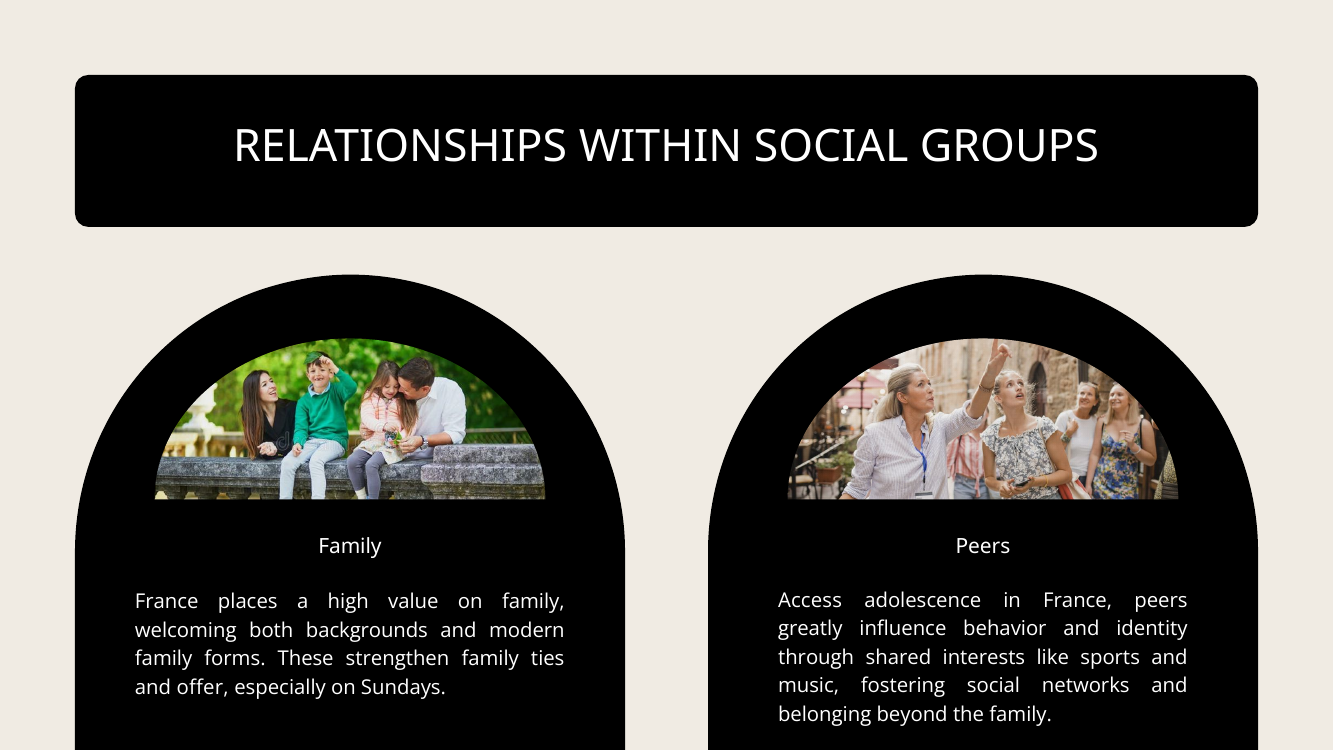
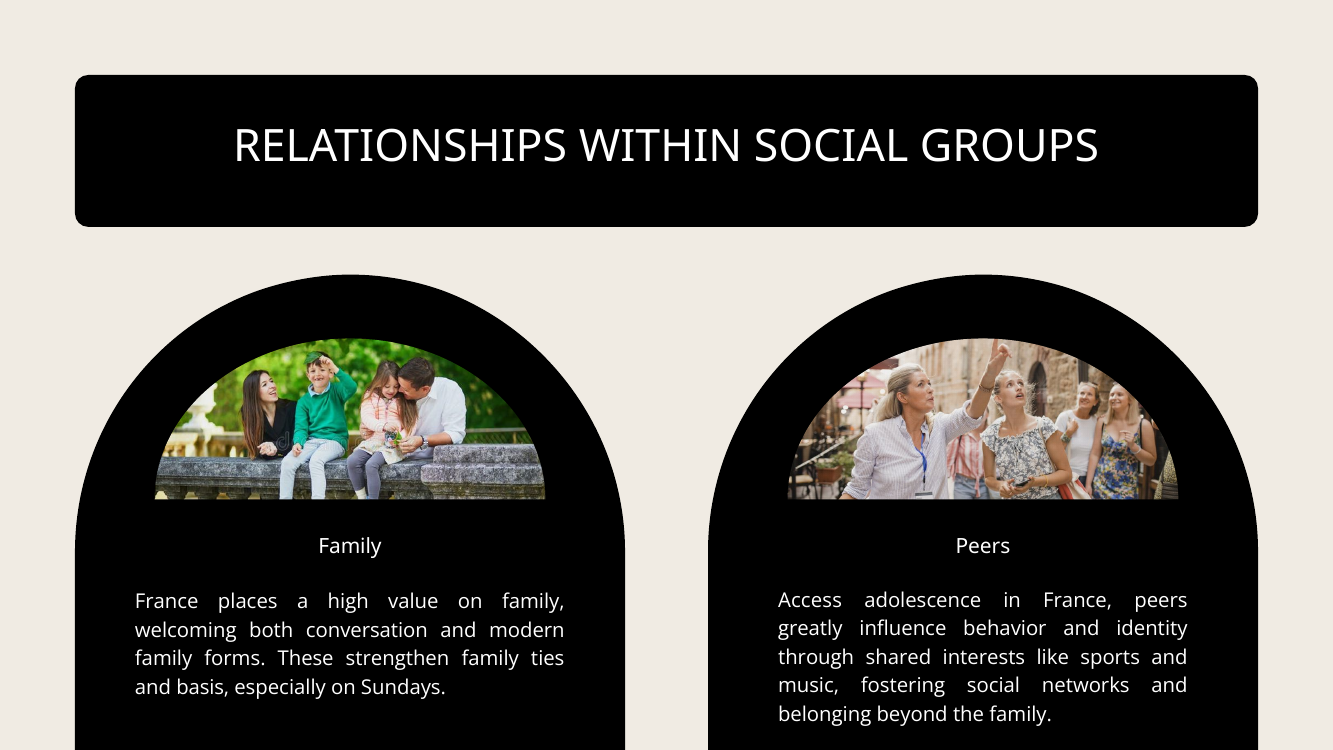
backgrounds: backgrounds -> conversation
offer: offer -> basis
